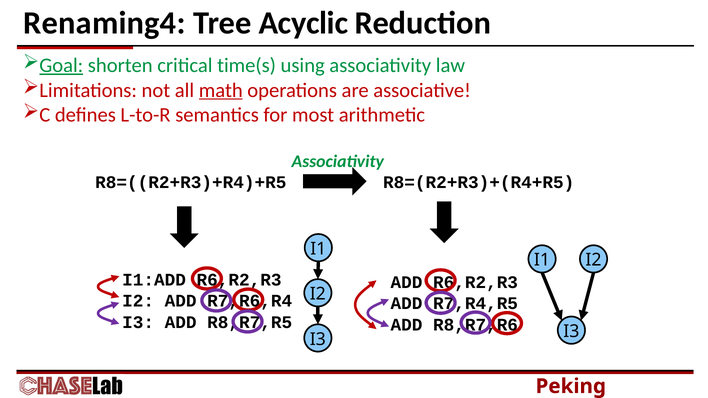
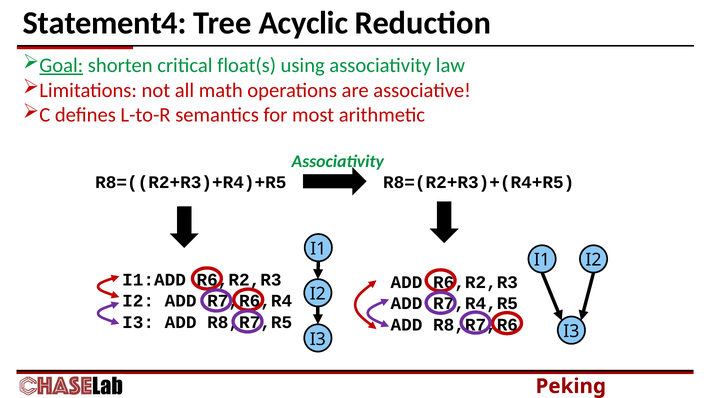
Renaming4: Renaming4 -> Statement4
time(s: time(s -> float(s
math underline: present -> none
